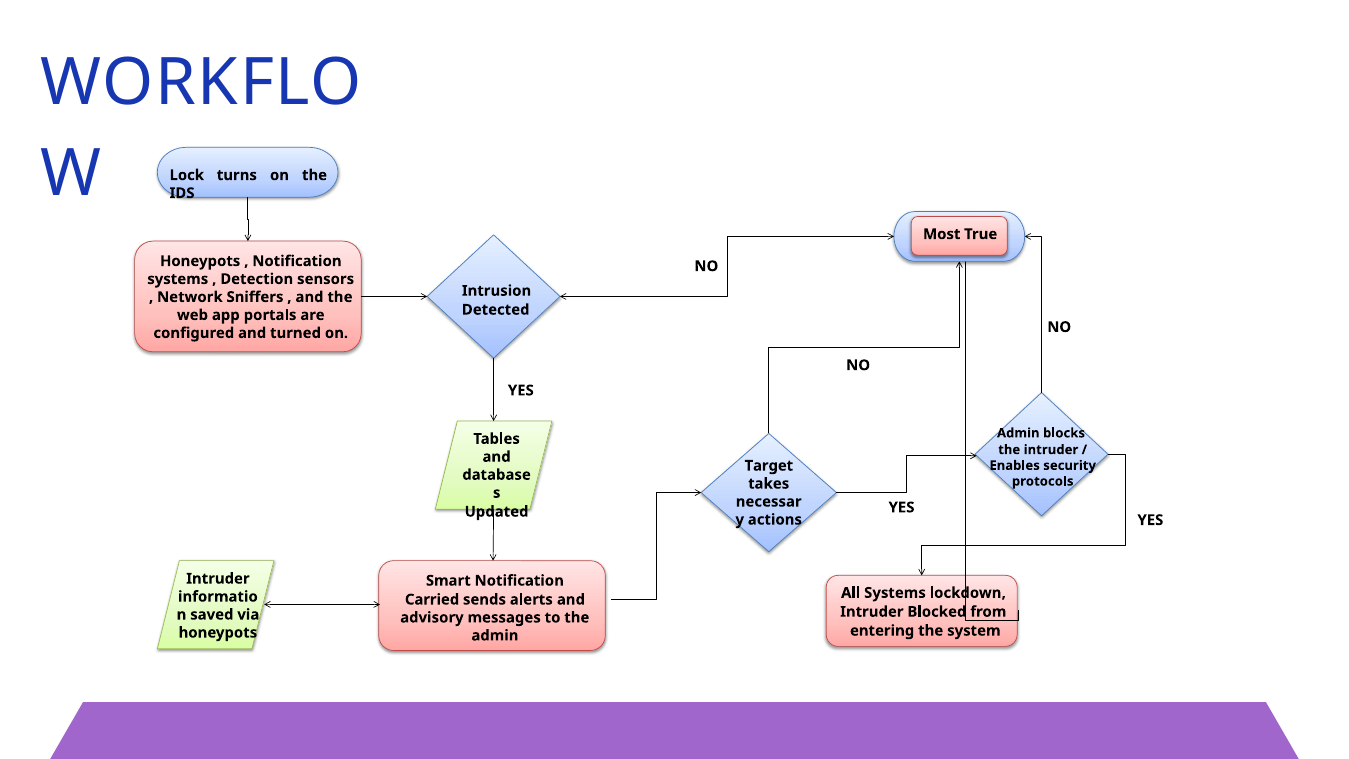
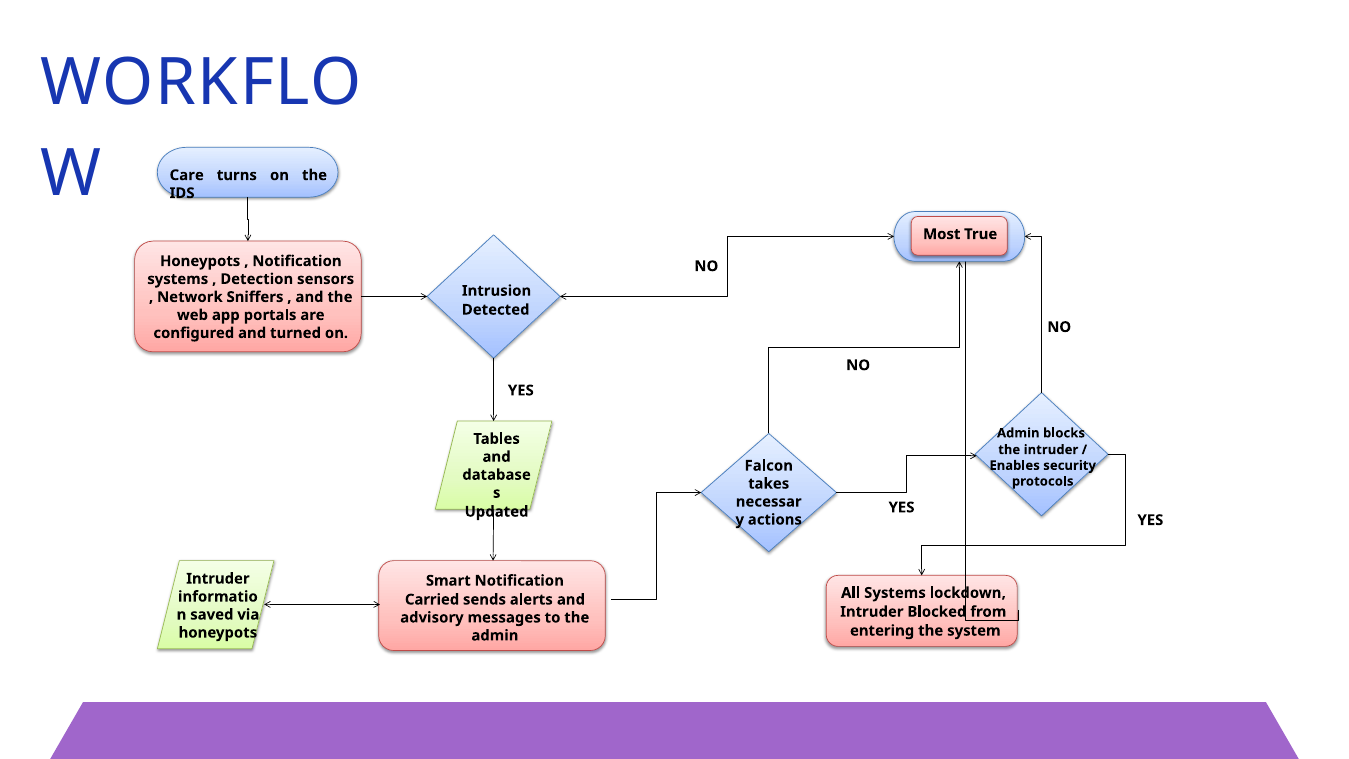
Lock: Lock -> Care
Target: Target -> Falcon
